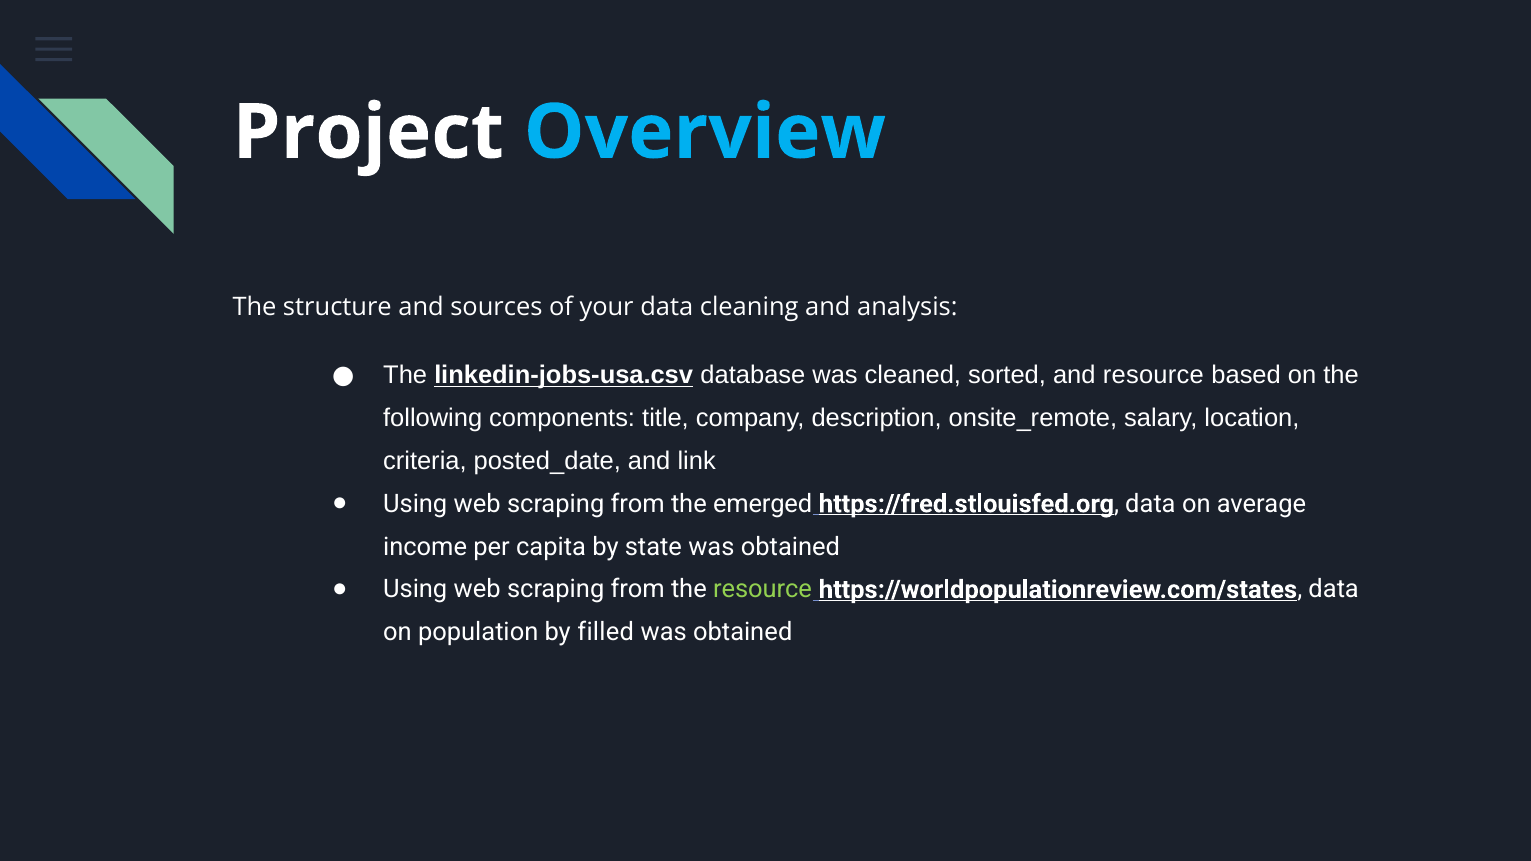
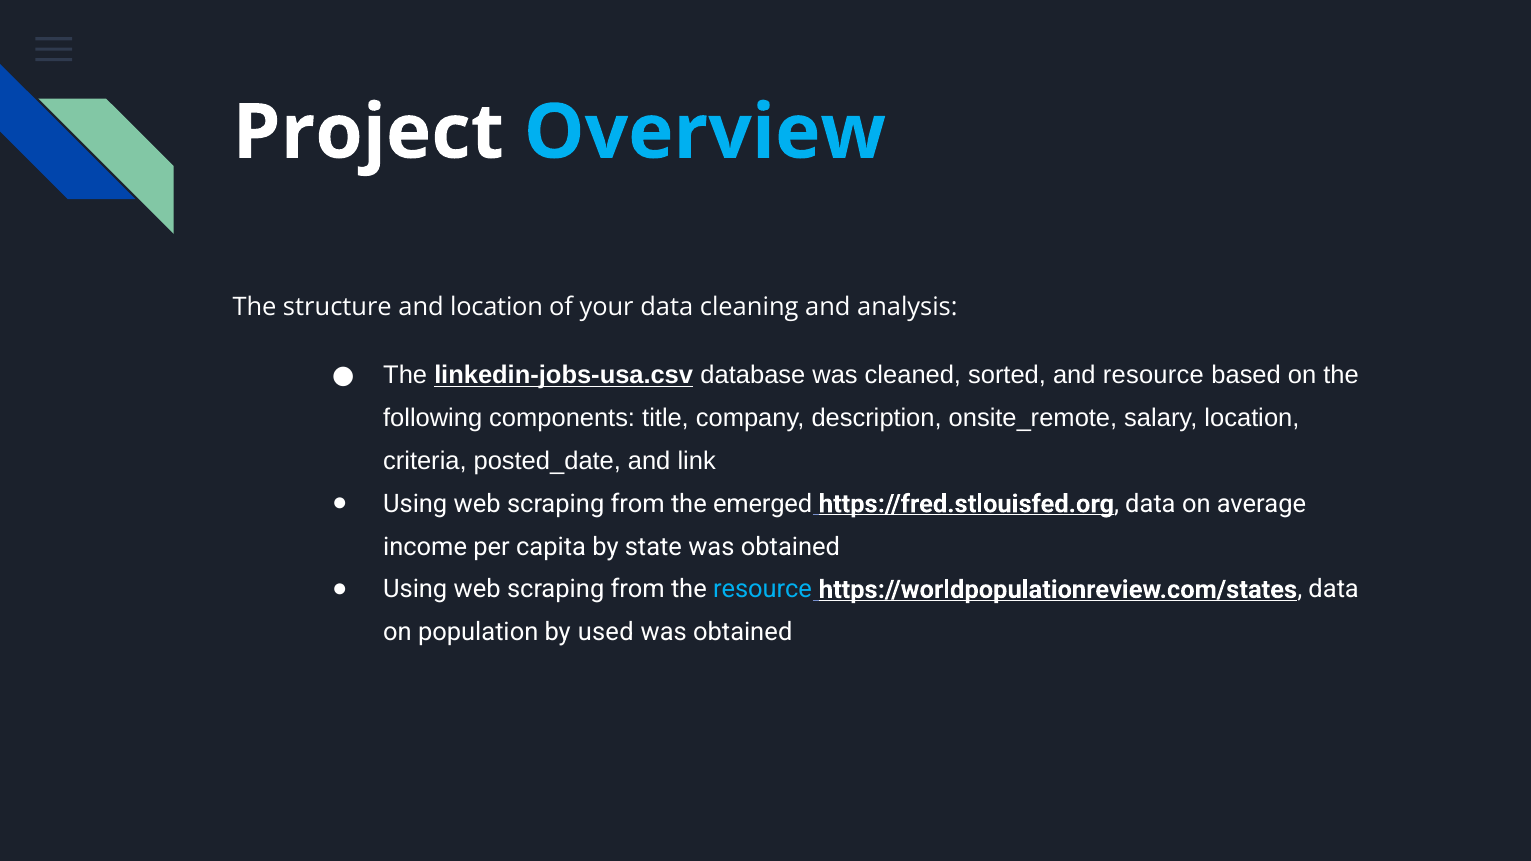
and sources: sources -> location
resource at (763, 590) colour: light green -> light blue
filled: filled -> used
